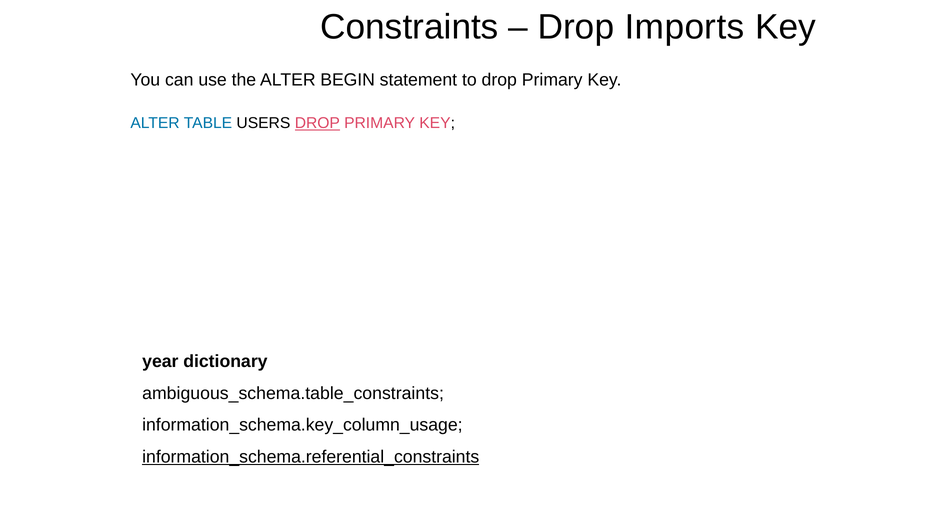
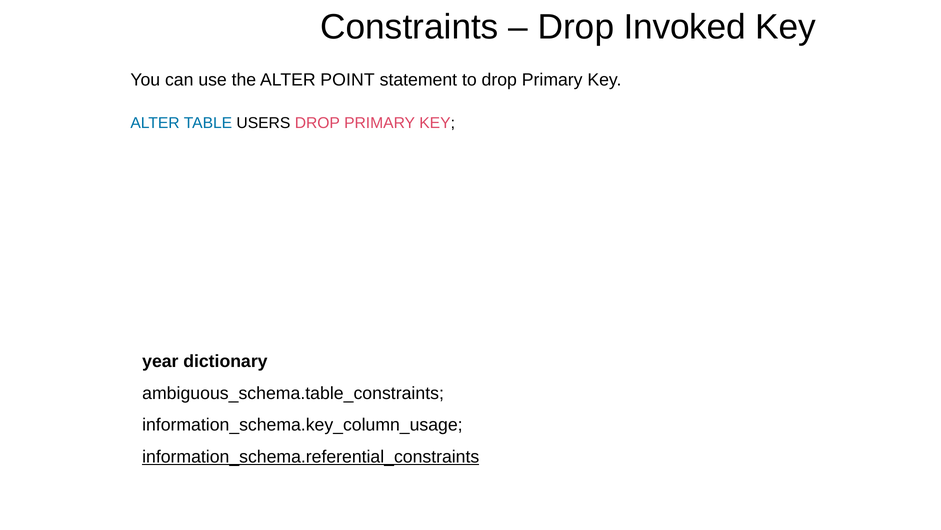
Imports: Imports -> Invoked
BEGIN: BEGIN -> POINT
DROP at (317, 123) underline: present -> none
